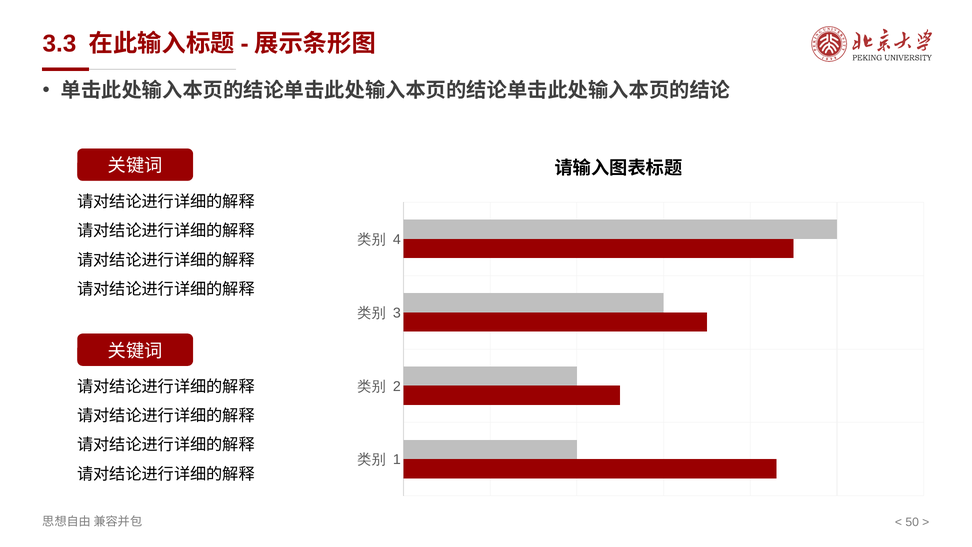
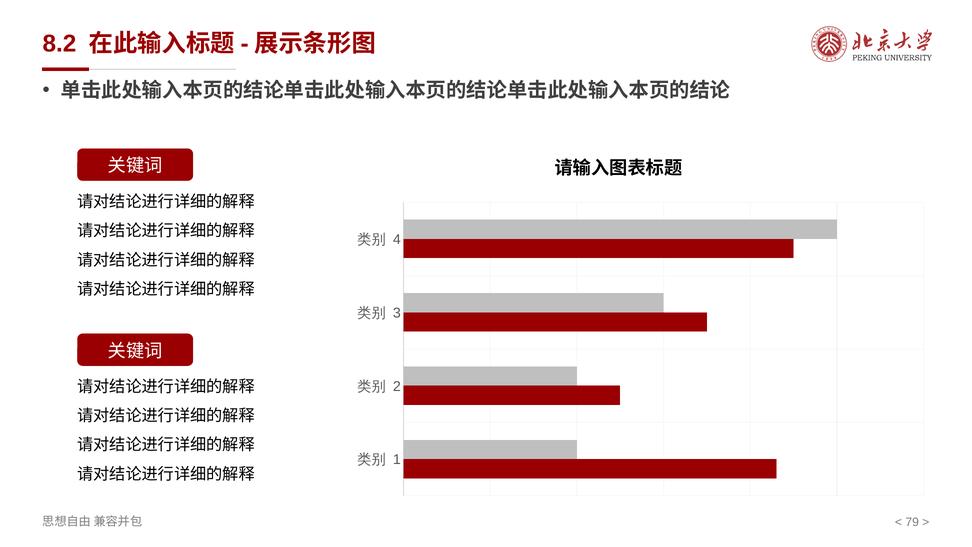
3.3: 3.3 -> 8.2
50: 50 -> 79
